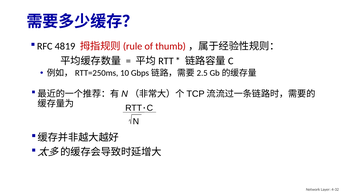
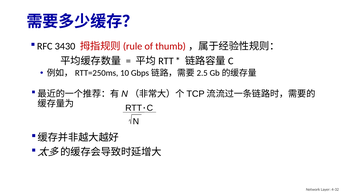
4819: 4819 -> 3430
